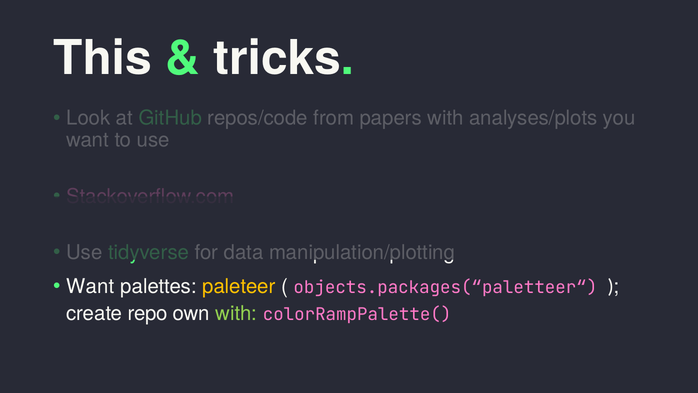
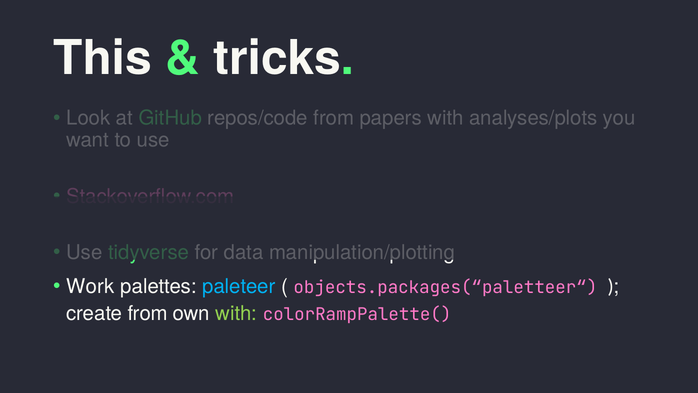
Want at (90, 286): Want -> Work
paleteer colour: yellow -> light blue
create repo: repo -> from
